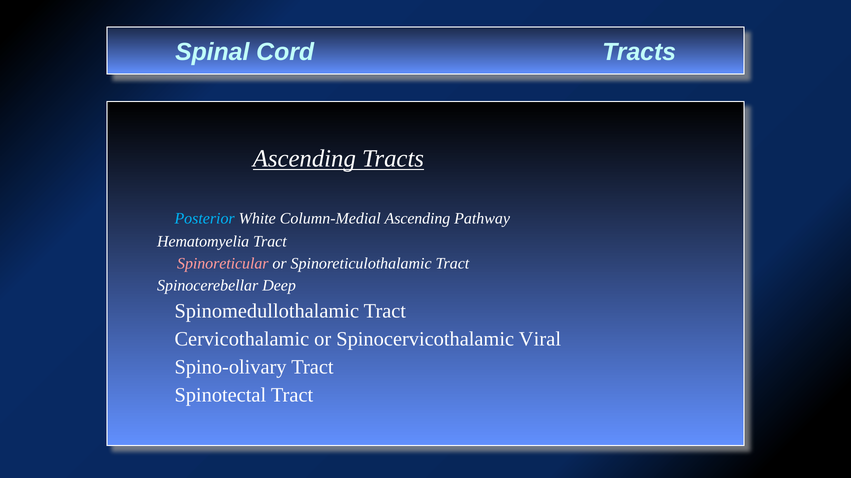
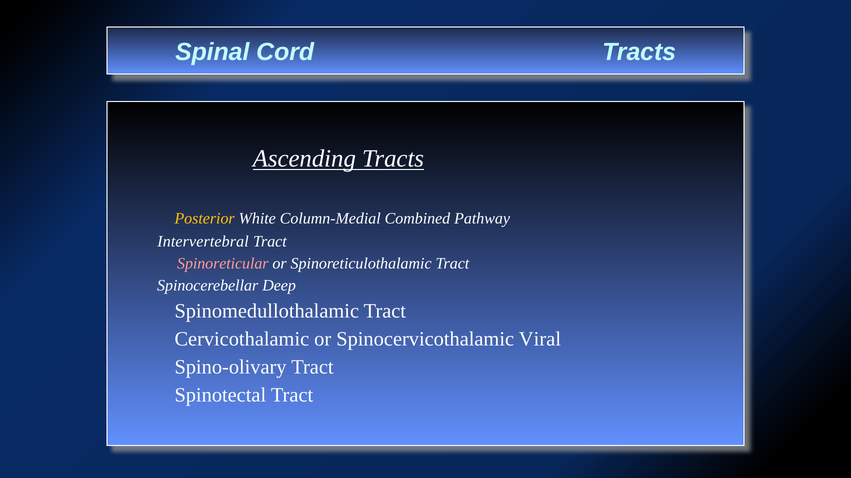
Posterior colour: light blue -> yellow
Column-Medial Ascending: Ascending -> Combined
Hematomyelia: Hematomyelia -> Intervertebral
